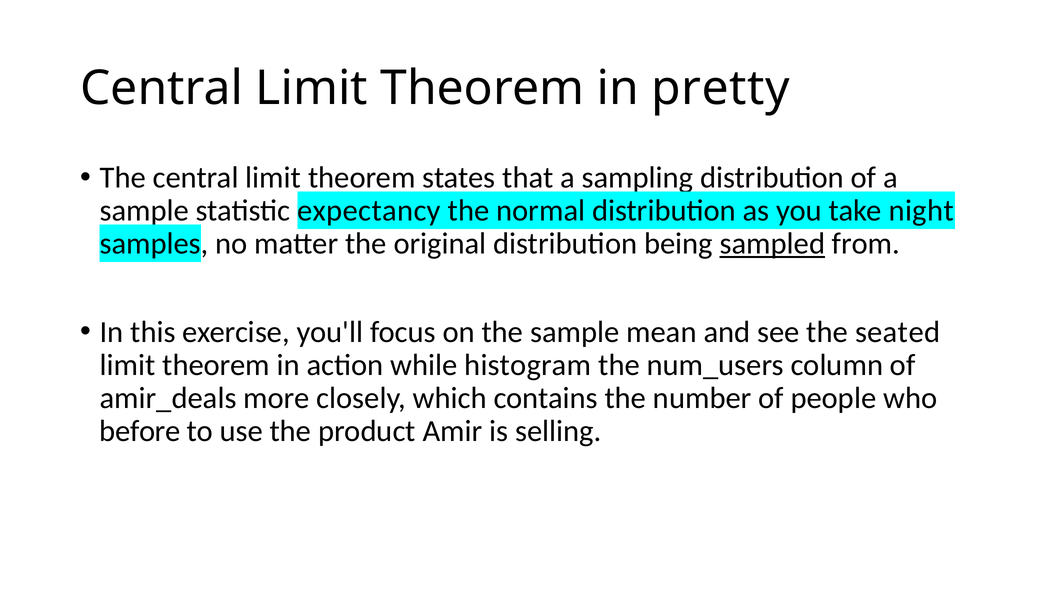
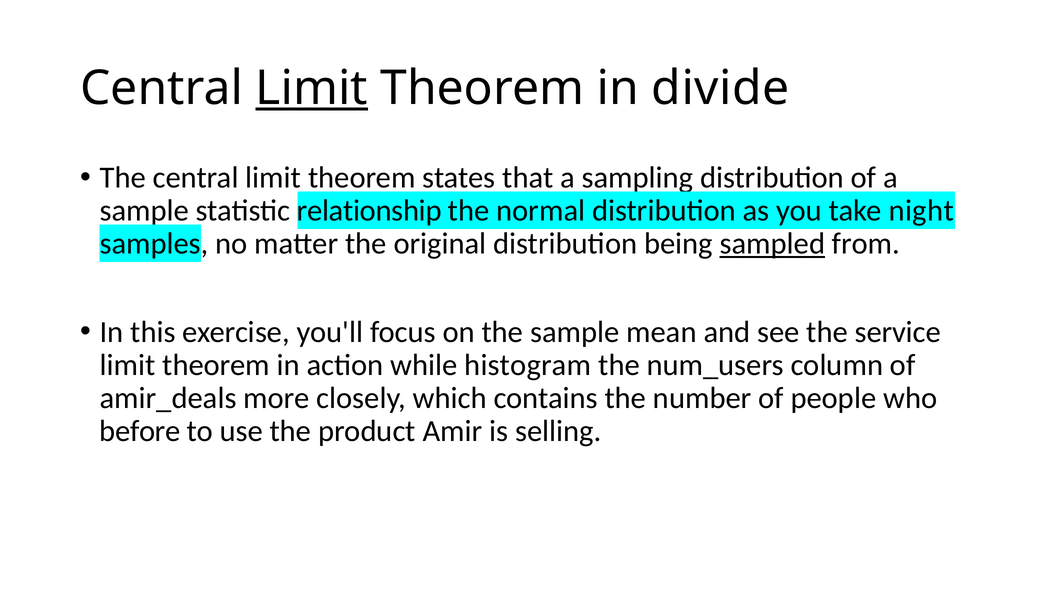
Limit at (312, 88) underline: none -> present
pretty: pretty -> divide
expectancy: expectancy -> relationship
seated: seated -> service
